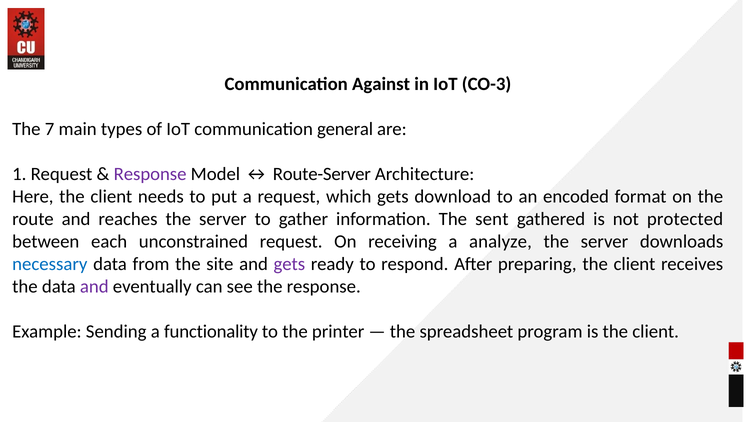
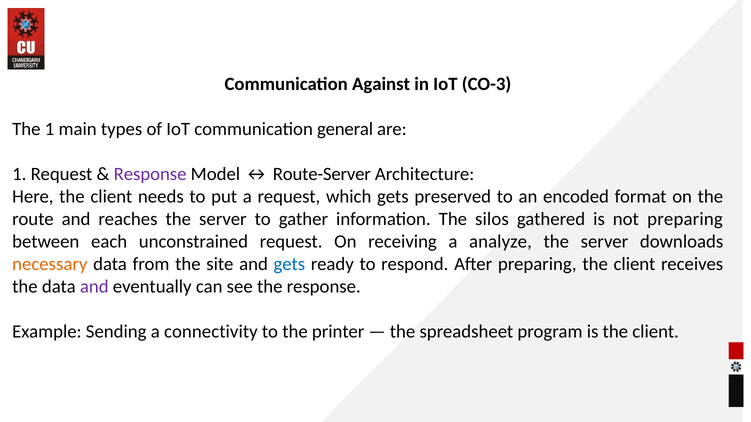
The 7: 7 -> 1
download: download -> preserved
sent: sent -> silos
not protected: protected -> preparing
necessary colour: blue -> orange
gets at (289, 265) colour: purple -> blue
functionality: functionality -> connectivity
